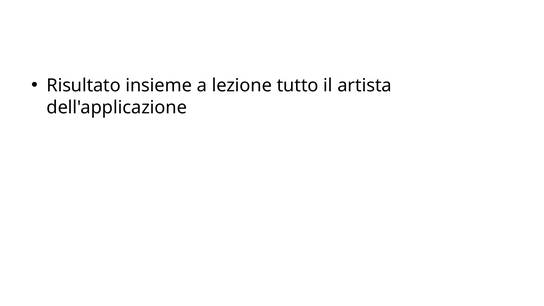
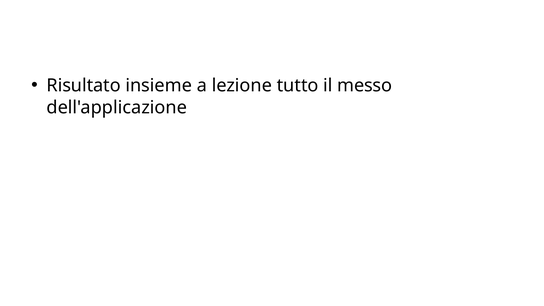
artista: artista -> messo
